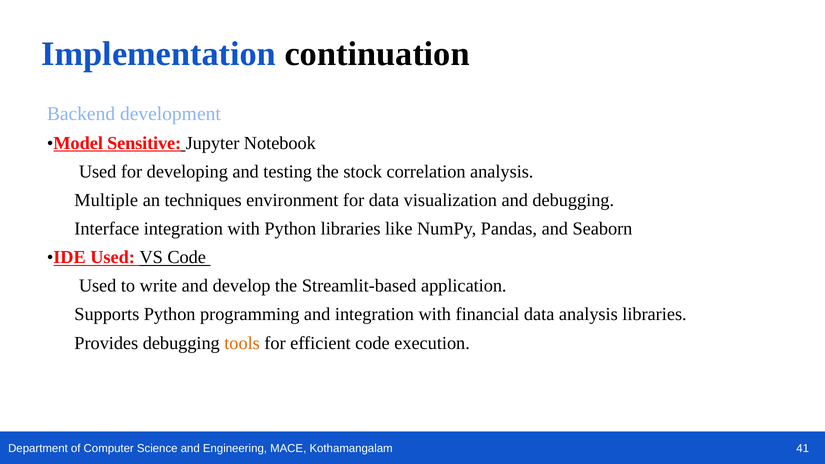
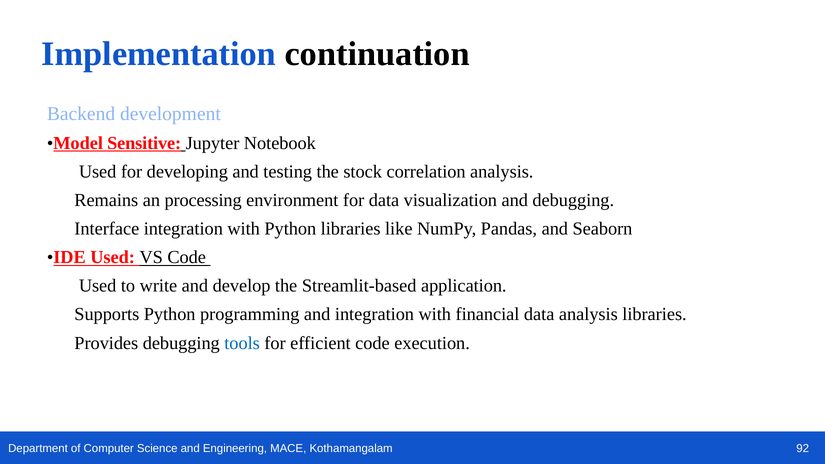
Multiple: Multiple -> Remains
techniques: techniques -> processing
tools colour: orange -> blue
41: 41 -> 92
